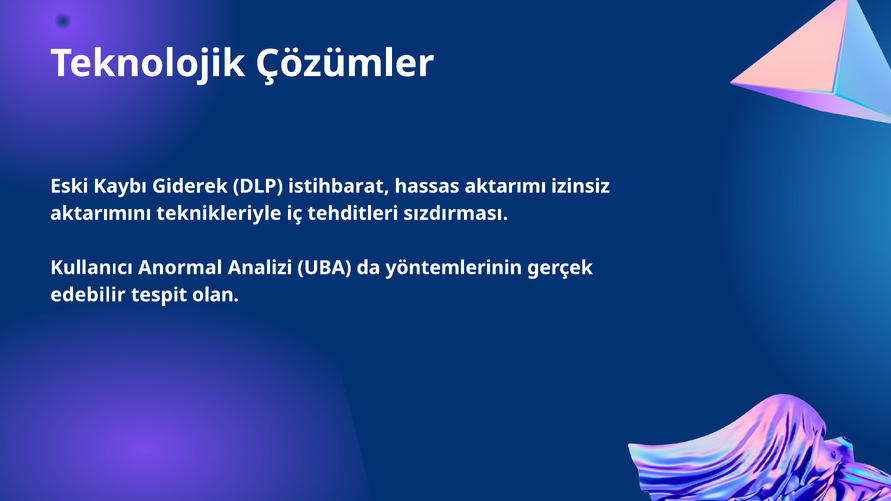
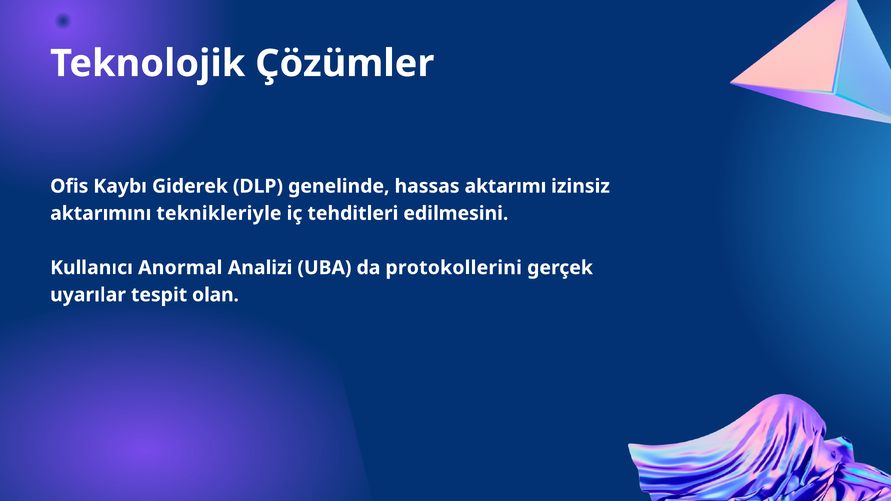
Eski: Eski -> Ofis
istihbarat: istihbarat -> genelinde
sızdırması: sızdırması -> edilmesini
yöntemlerinin: yöntemlerinin -> protokollerini
edebilir: edebilir -> uyarılar
